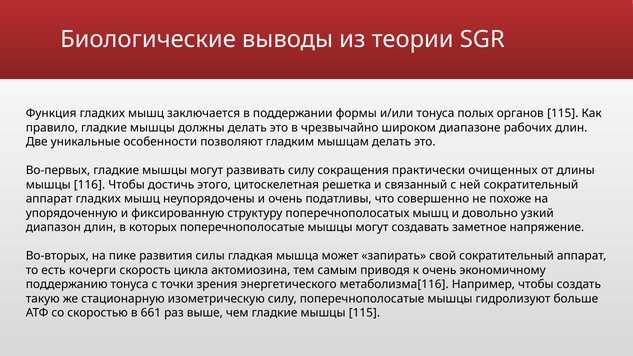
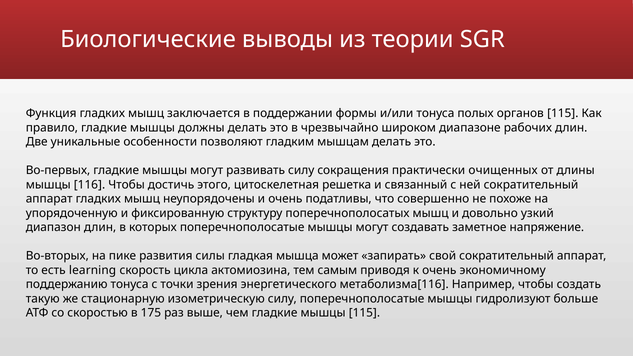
кочерги: кочерги -> learning
661: 661 -> 175
